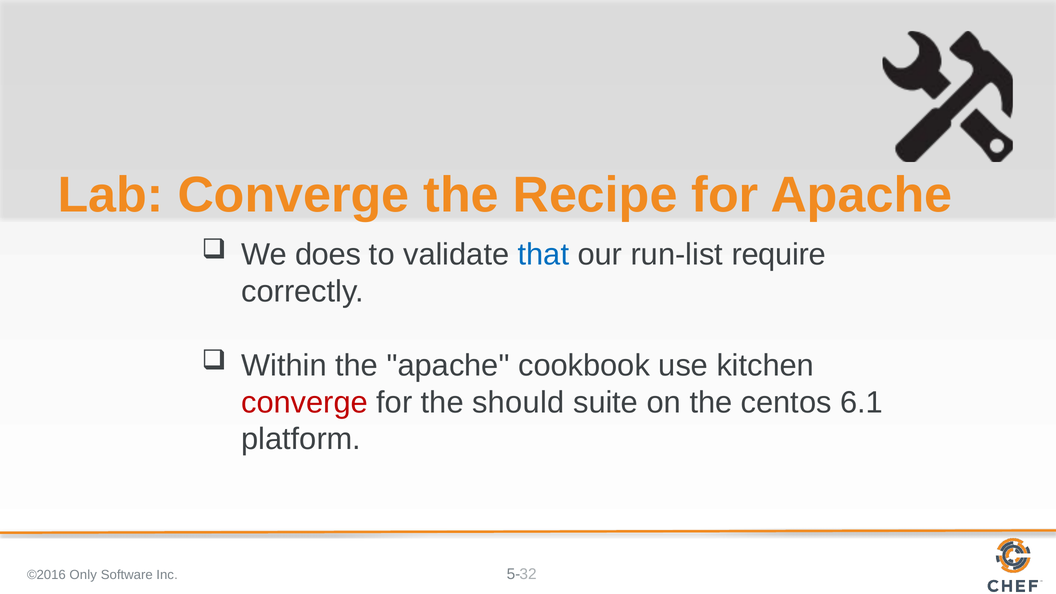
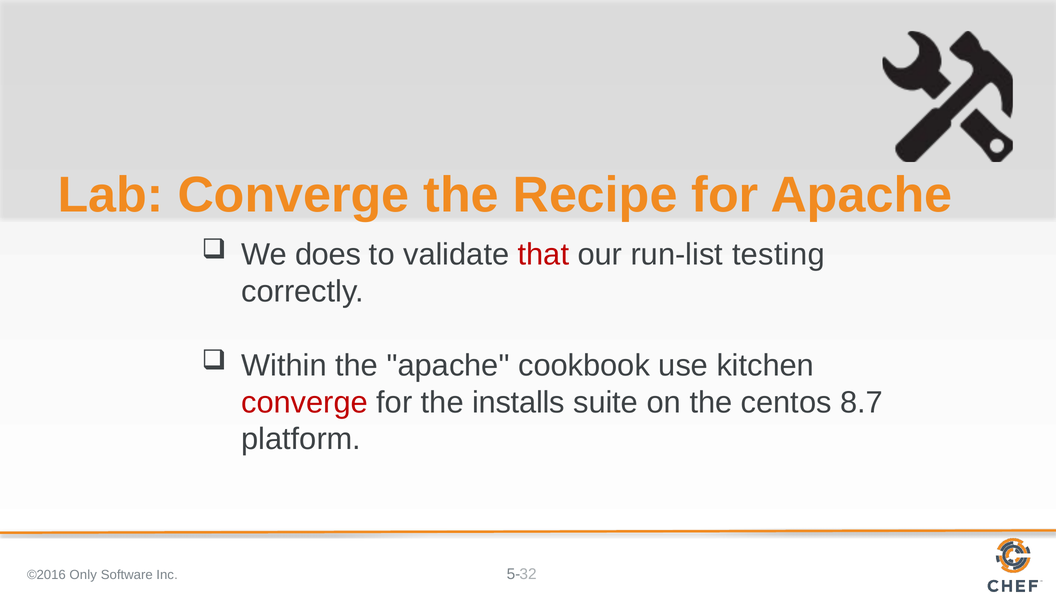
that colour: blue -> red
require: require -> testing
should: should -> installs
6.1: 6.1 -> 8.7
